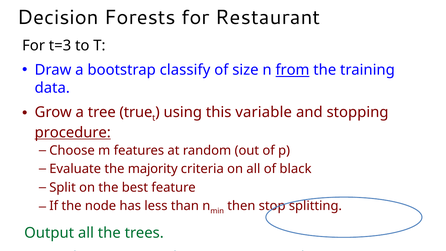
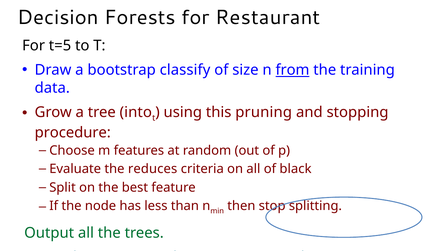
t=3: t=3 -> t=5
true: true -> into
variable: variable -> pruning
procedure underline: present -> none
majority: majority -> reduces
